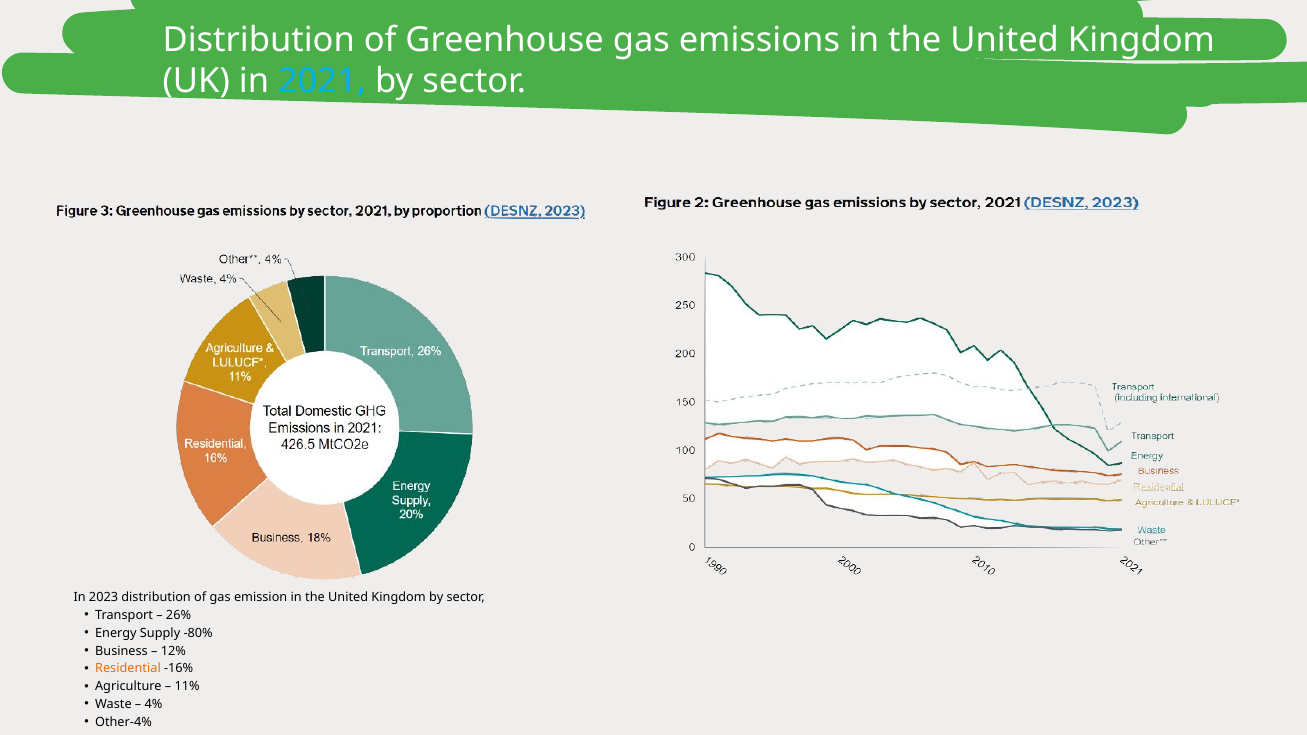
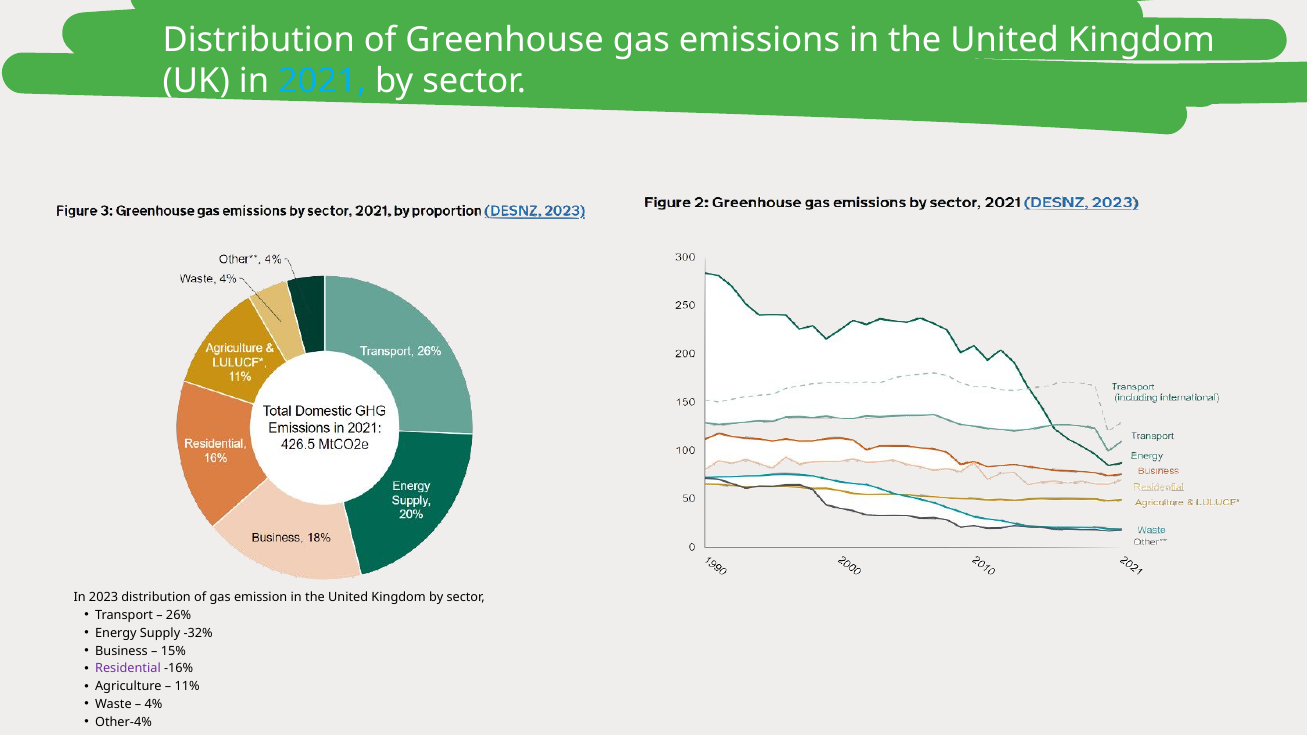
-80%: -80% -> -32%
12%: 12% -> 15%
Residential colour: orange -> purple
